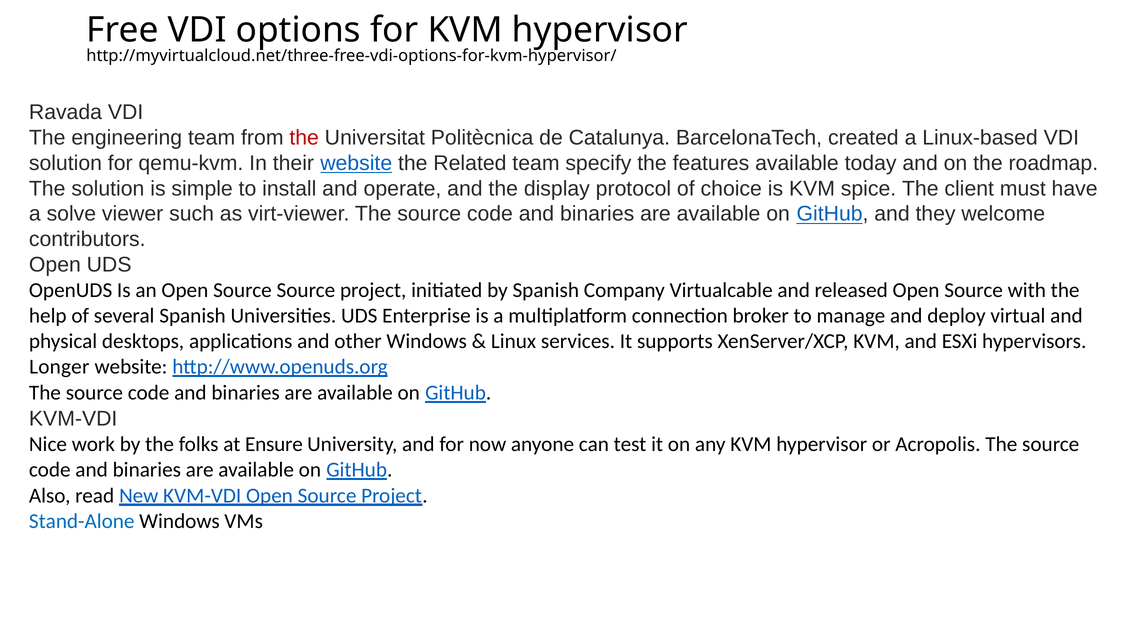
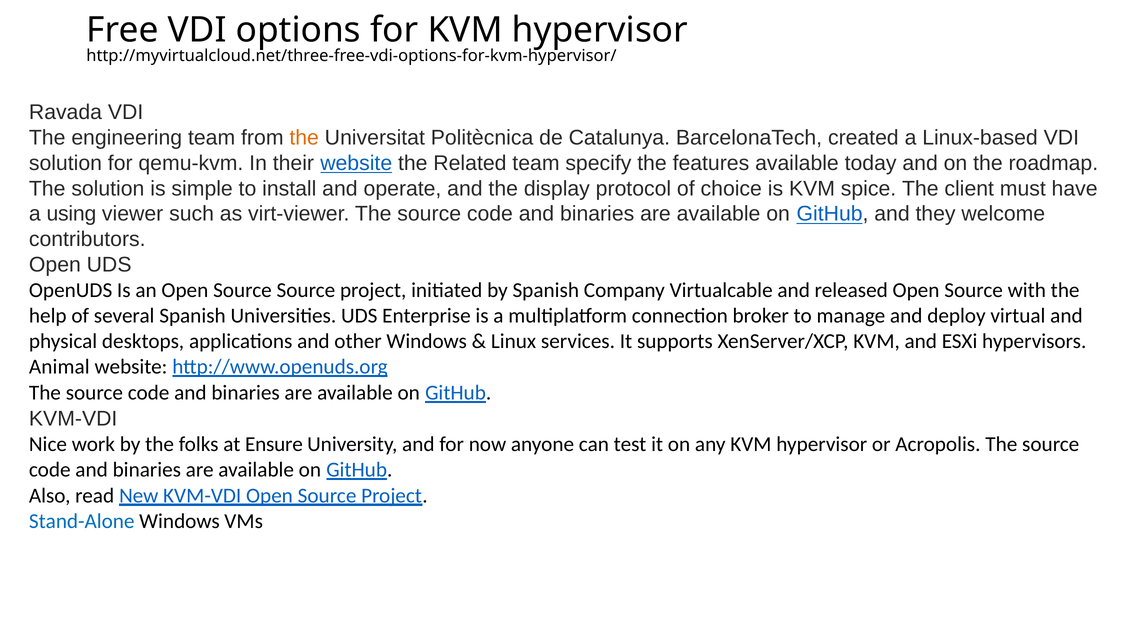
the at (304, 137) colour: red -> orange
solve: solve -> using
Longer: Longer -> Animal
